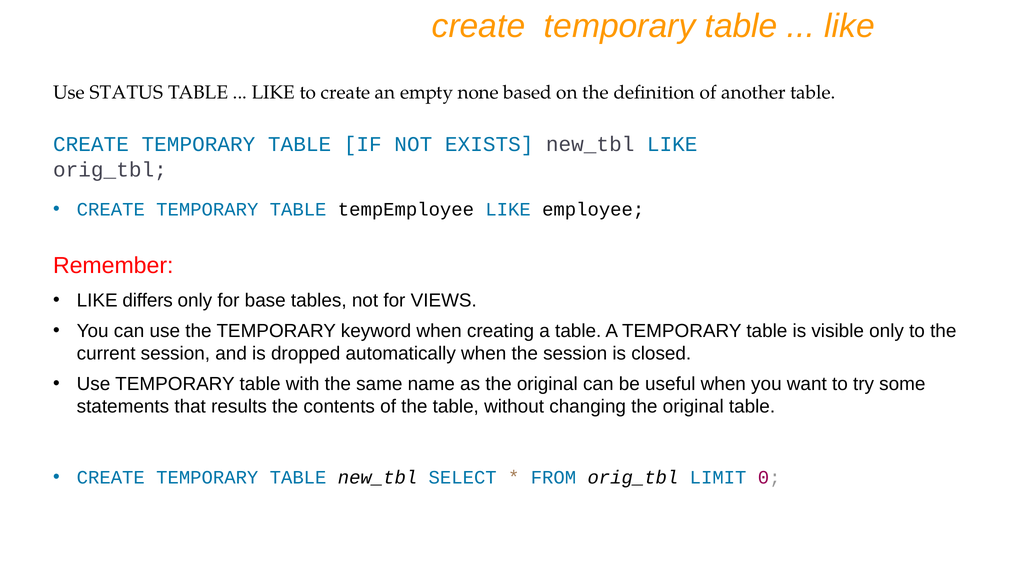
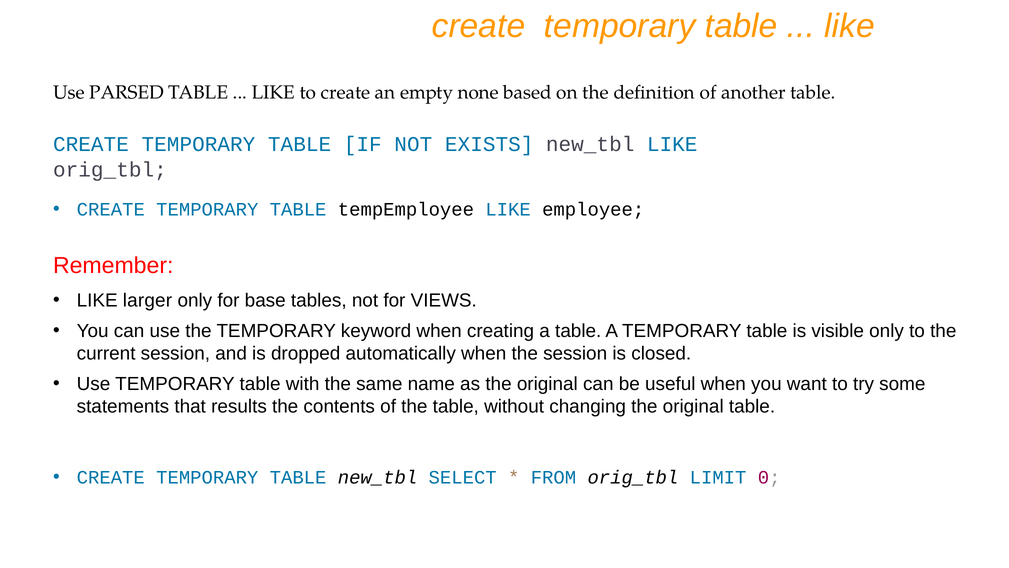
STATUS: STATUS -> PARSED
differs: differs -> larger
